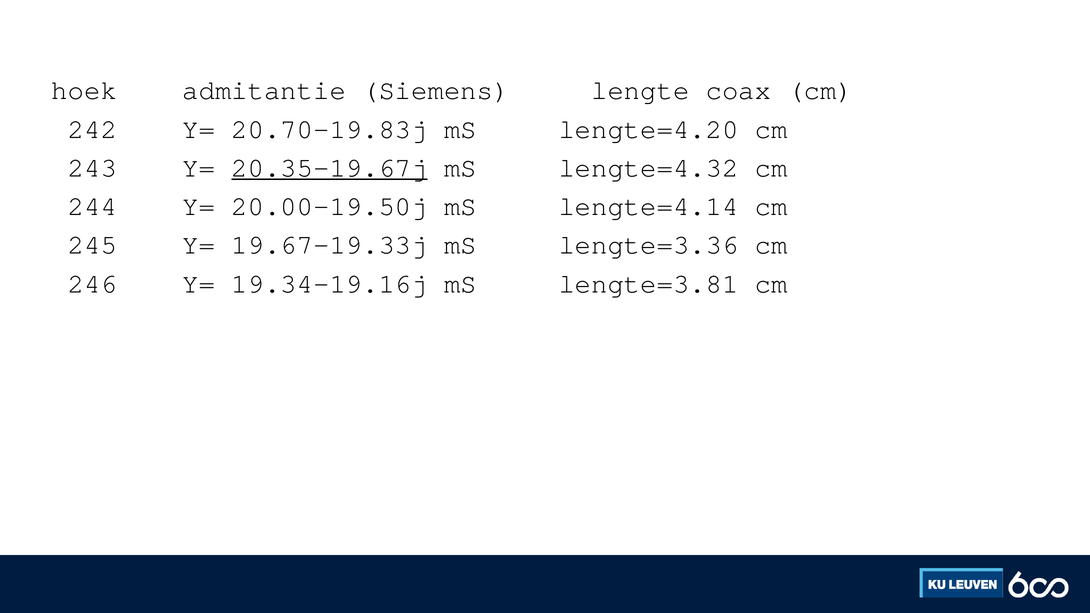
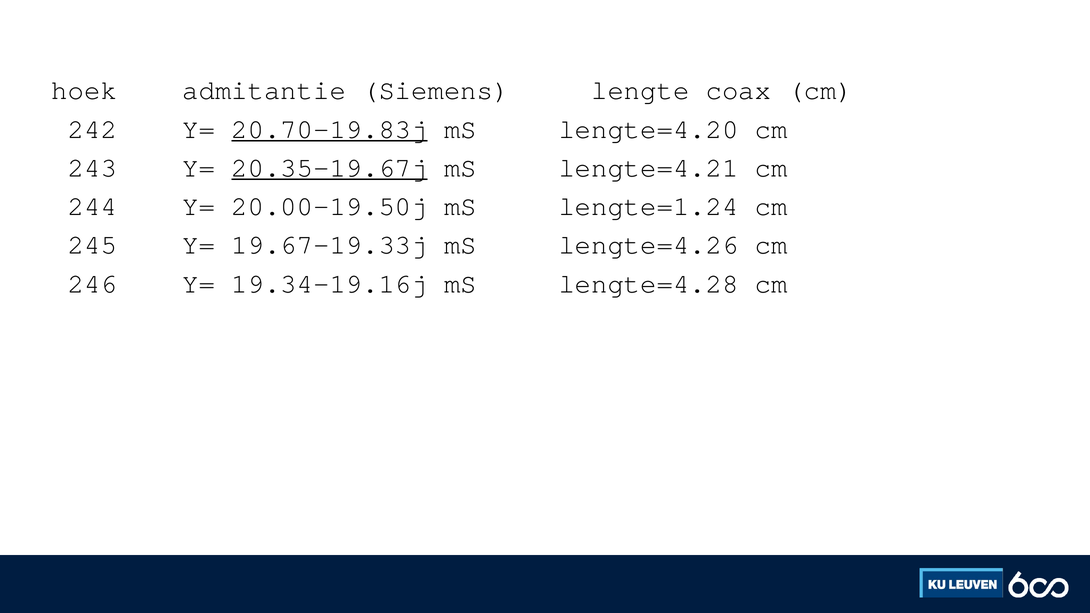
20.70-19.83j underline: none -> present
lengte=4.32: lengte=4.32 -> lengte=4.21
lengte=4.14: lengte=4.14 -> lengte=1.24
lengte=3.36: lengte=3.36 -> lengte=4.26
lengte=3.81: lengte=3.81 -> lengte=4.28
